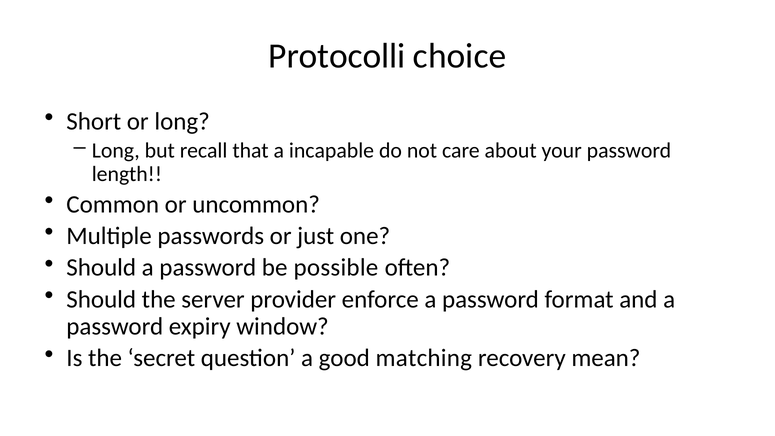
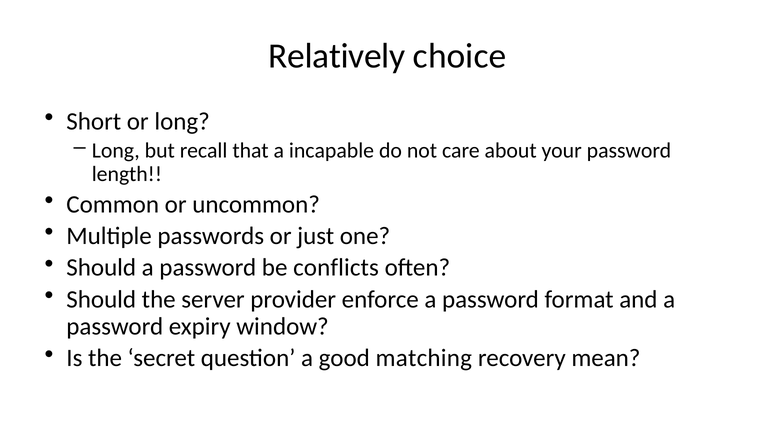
Protocolli: Protocolli -> Relatively
possible: possible -> conflicts
